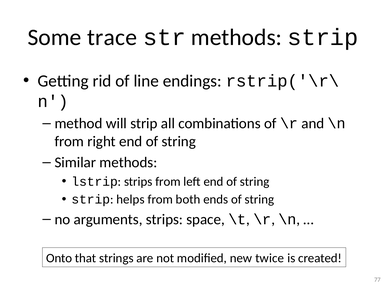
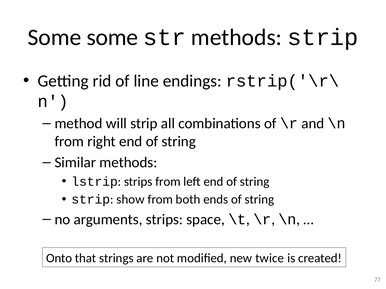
Some trace: trace -> some
helps: helps -> show
